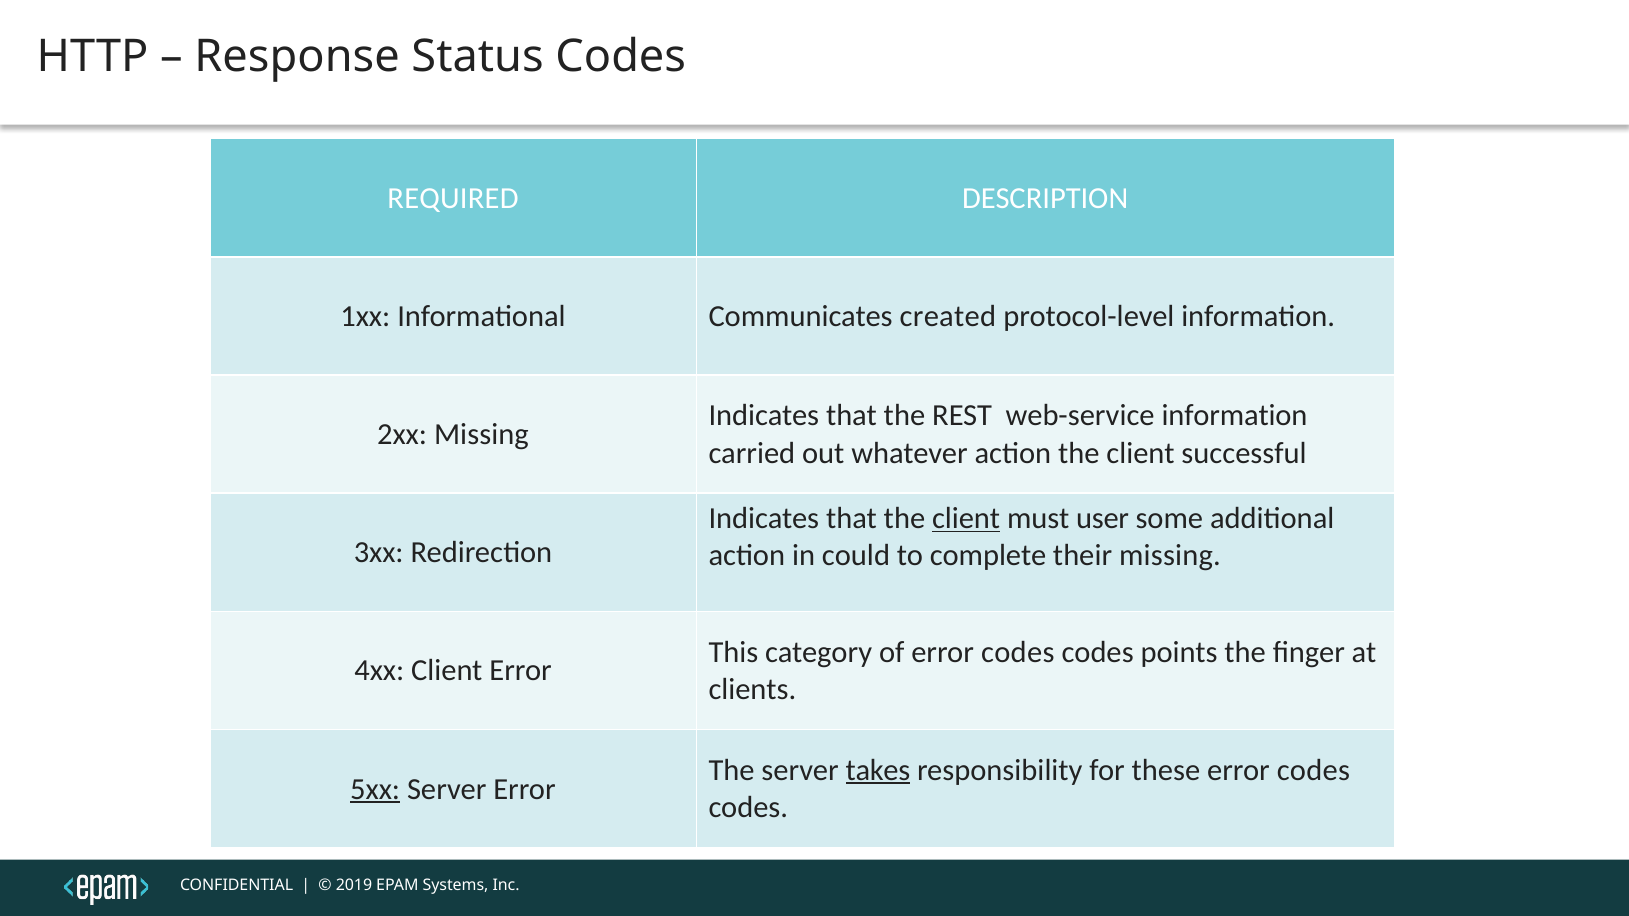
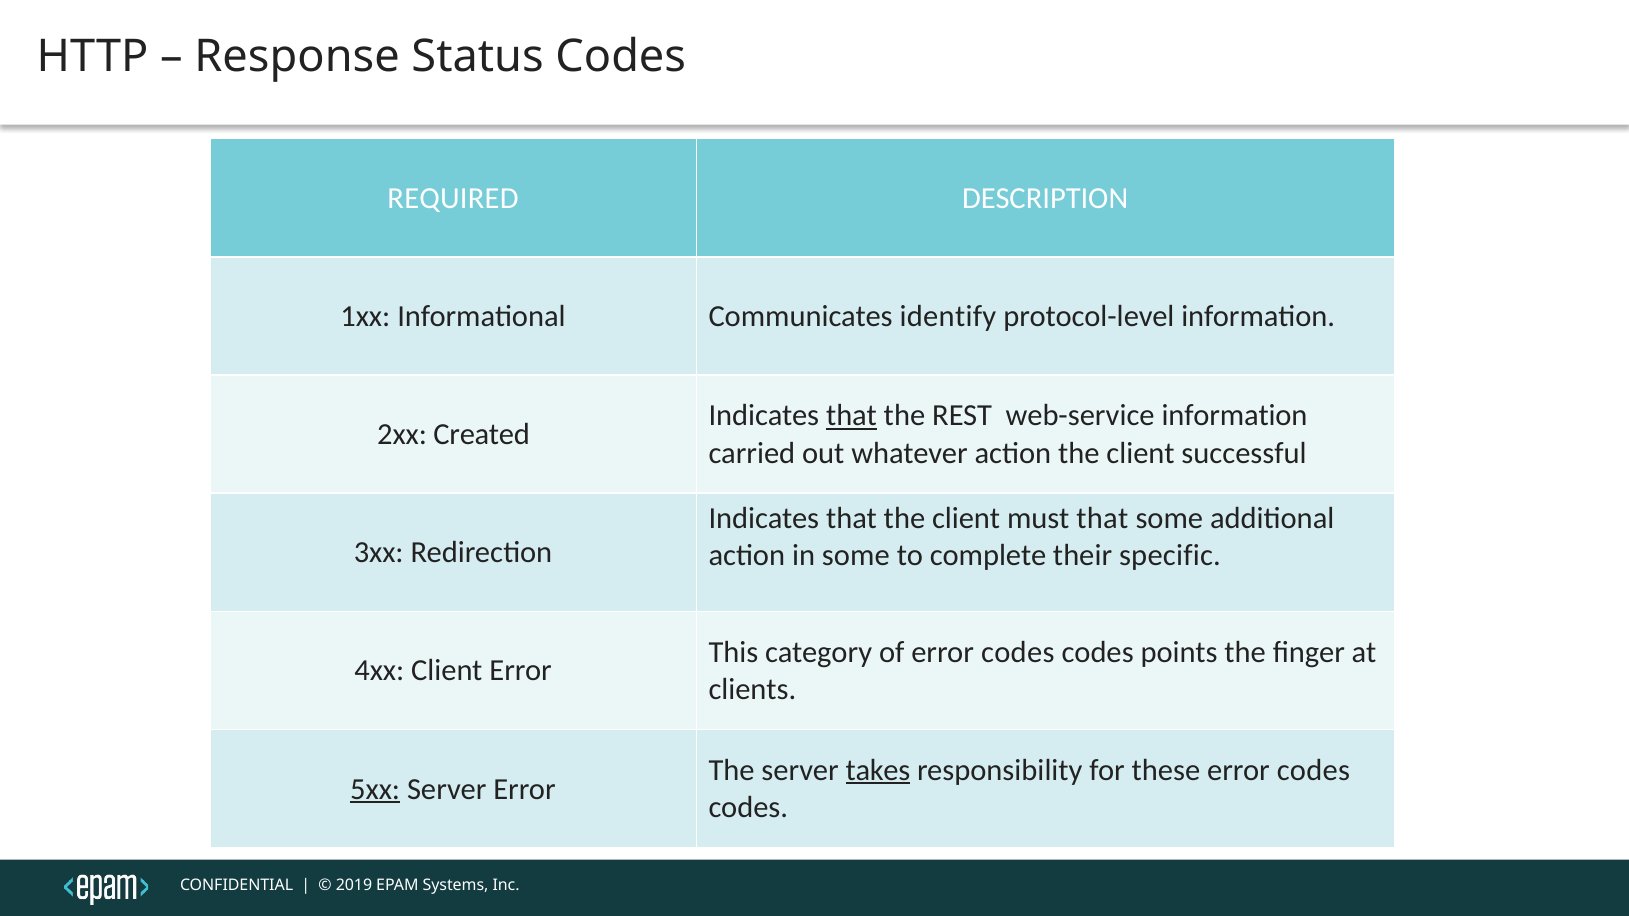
created: created -> identify
that at (852, 416) underline: none -> present
2xx Missing: Missing -> Created
client at (966, 518) underline: present -> none
must user: user -> that
in could: could -> some
their missing: missing -> specific
